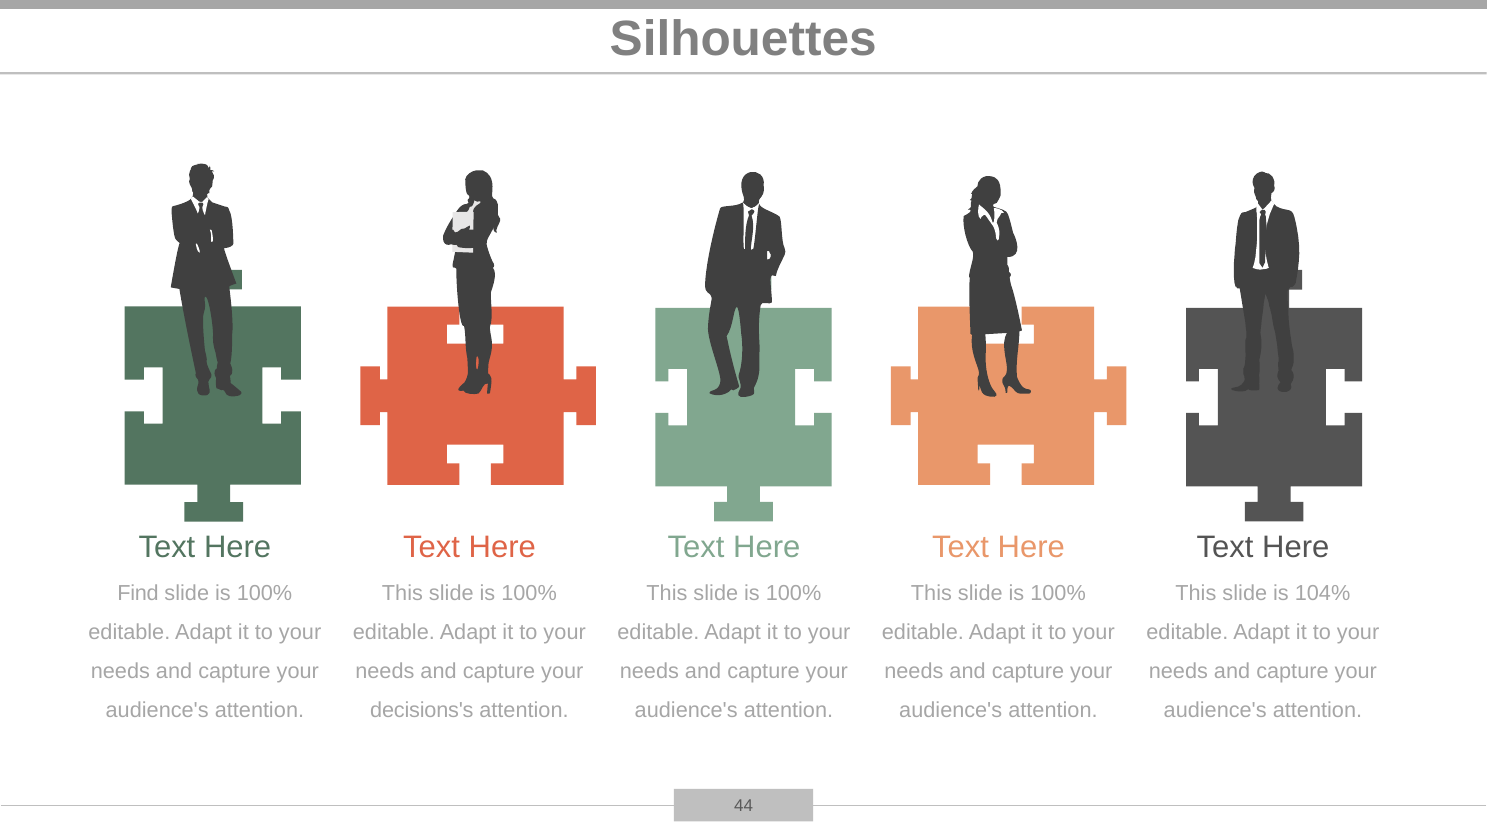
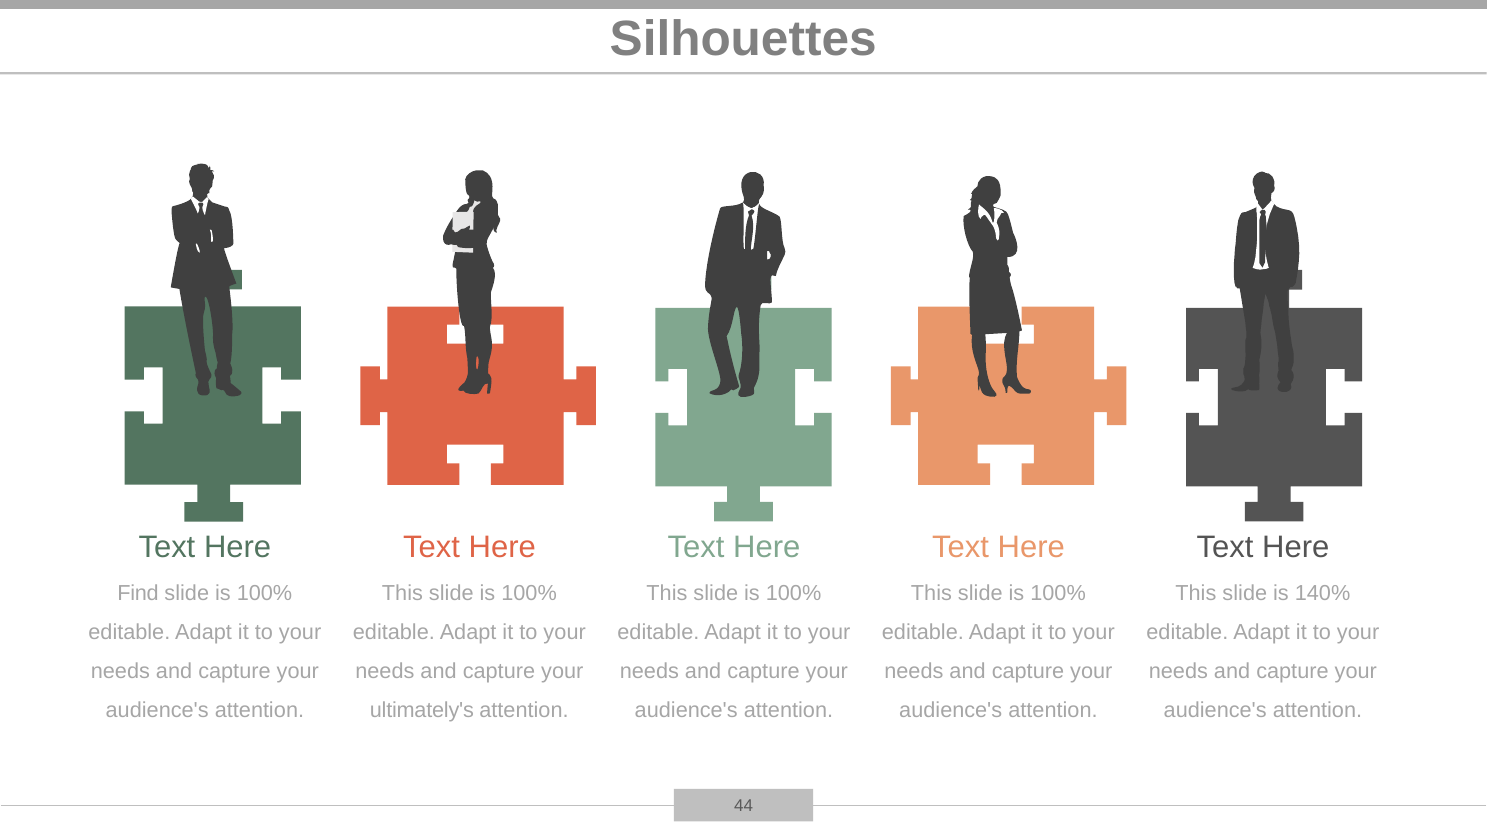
104%: 104% -> 140%
decisions's: decisions's -> ultimately's
